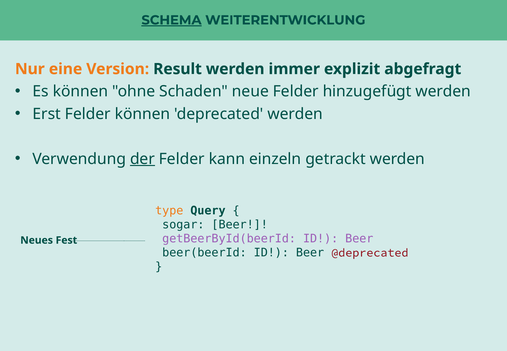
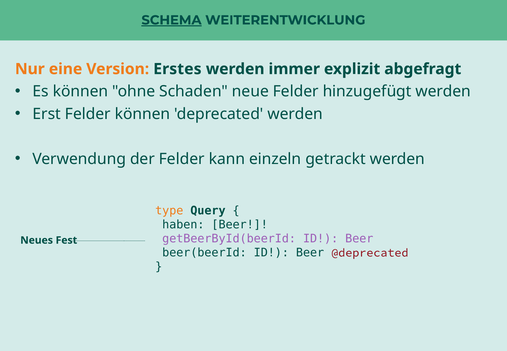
Result: Result -> Erstes
der underline: present -> none
sogar: sogar -> haben
